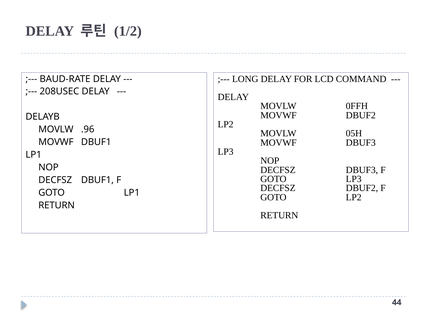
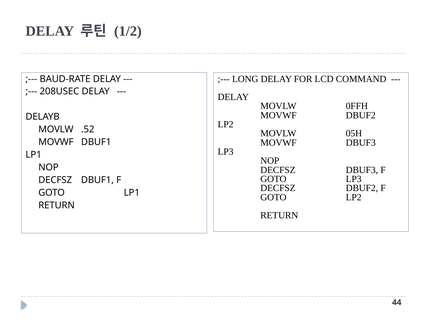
.96: .96 -> .52
